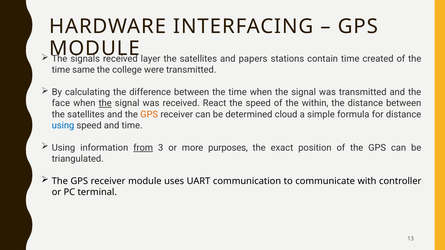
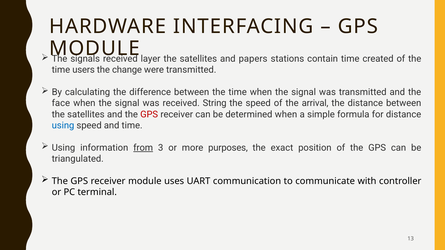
same: same -> users
college: college -> change
the at (105, 103) underline: present -> none
React: React -> String
within: within -> arrival
GPS at (149, 114) colour: orange -> red
determined cloud: cloud -> when
